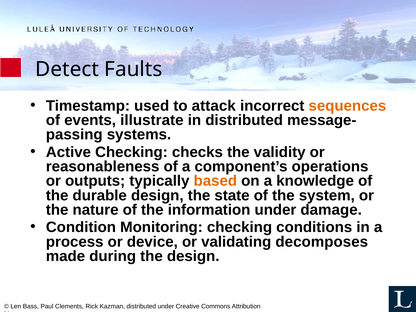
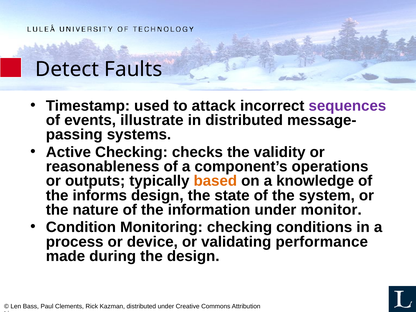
sequences colour: orange -> purple
durable: durable -> informs
damage: damage -> monitor
decomposes: decomposes -> performance
